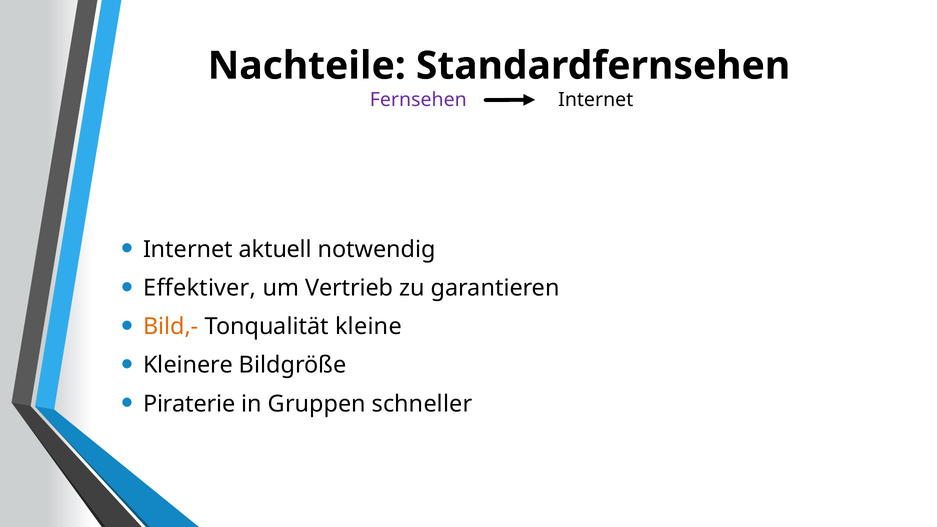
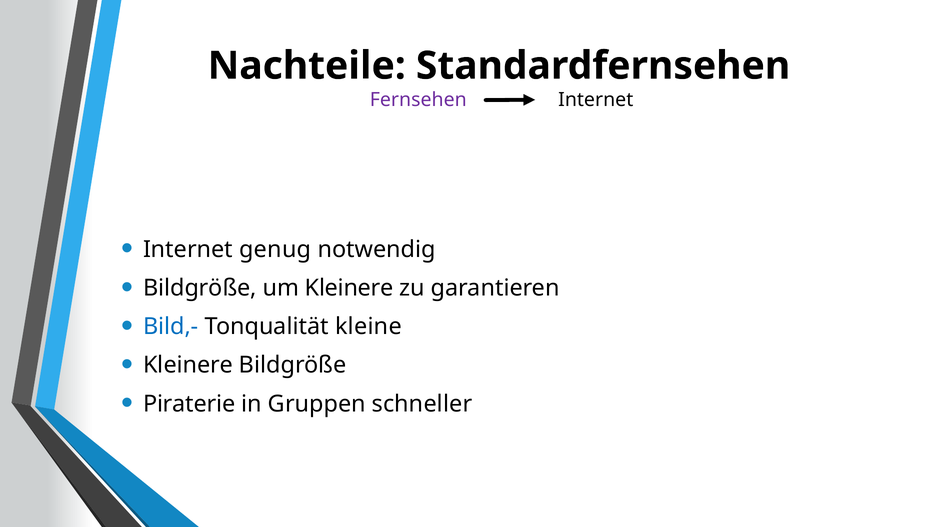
aktuell: aktuell -> genug
Effektiver at (200, 288): Effektiver -> Bildgröße
um Vertrieb: Vertrieb -> Kleinere
Bild,- colour: orange -> blue
